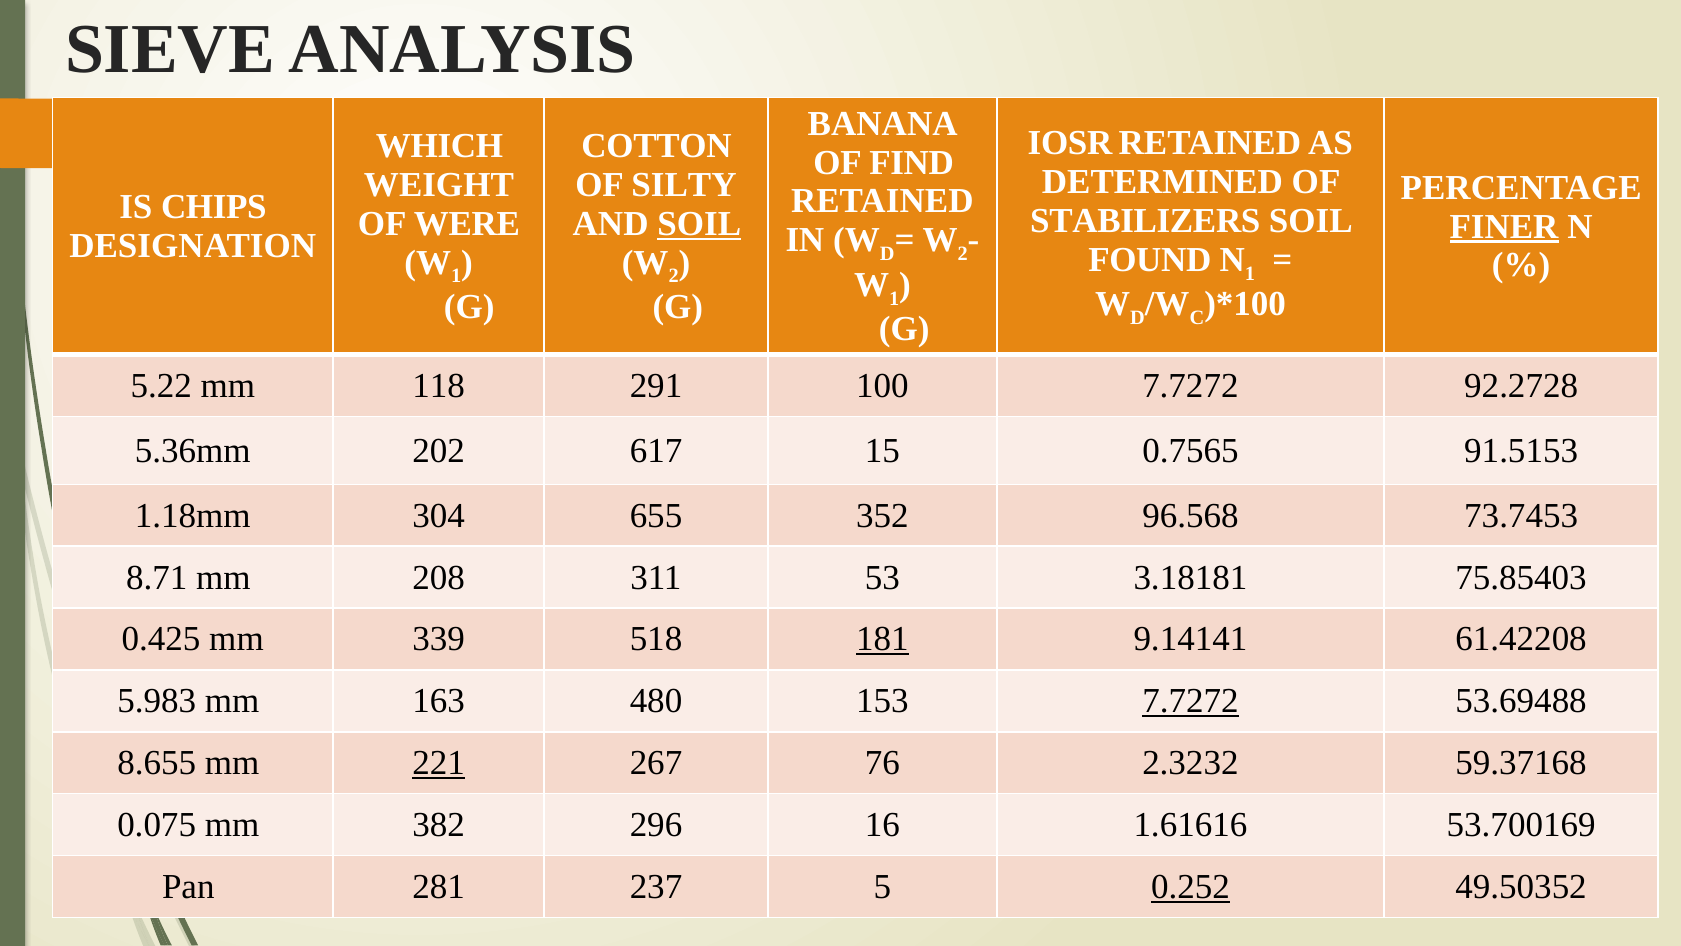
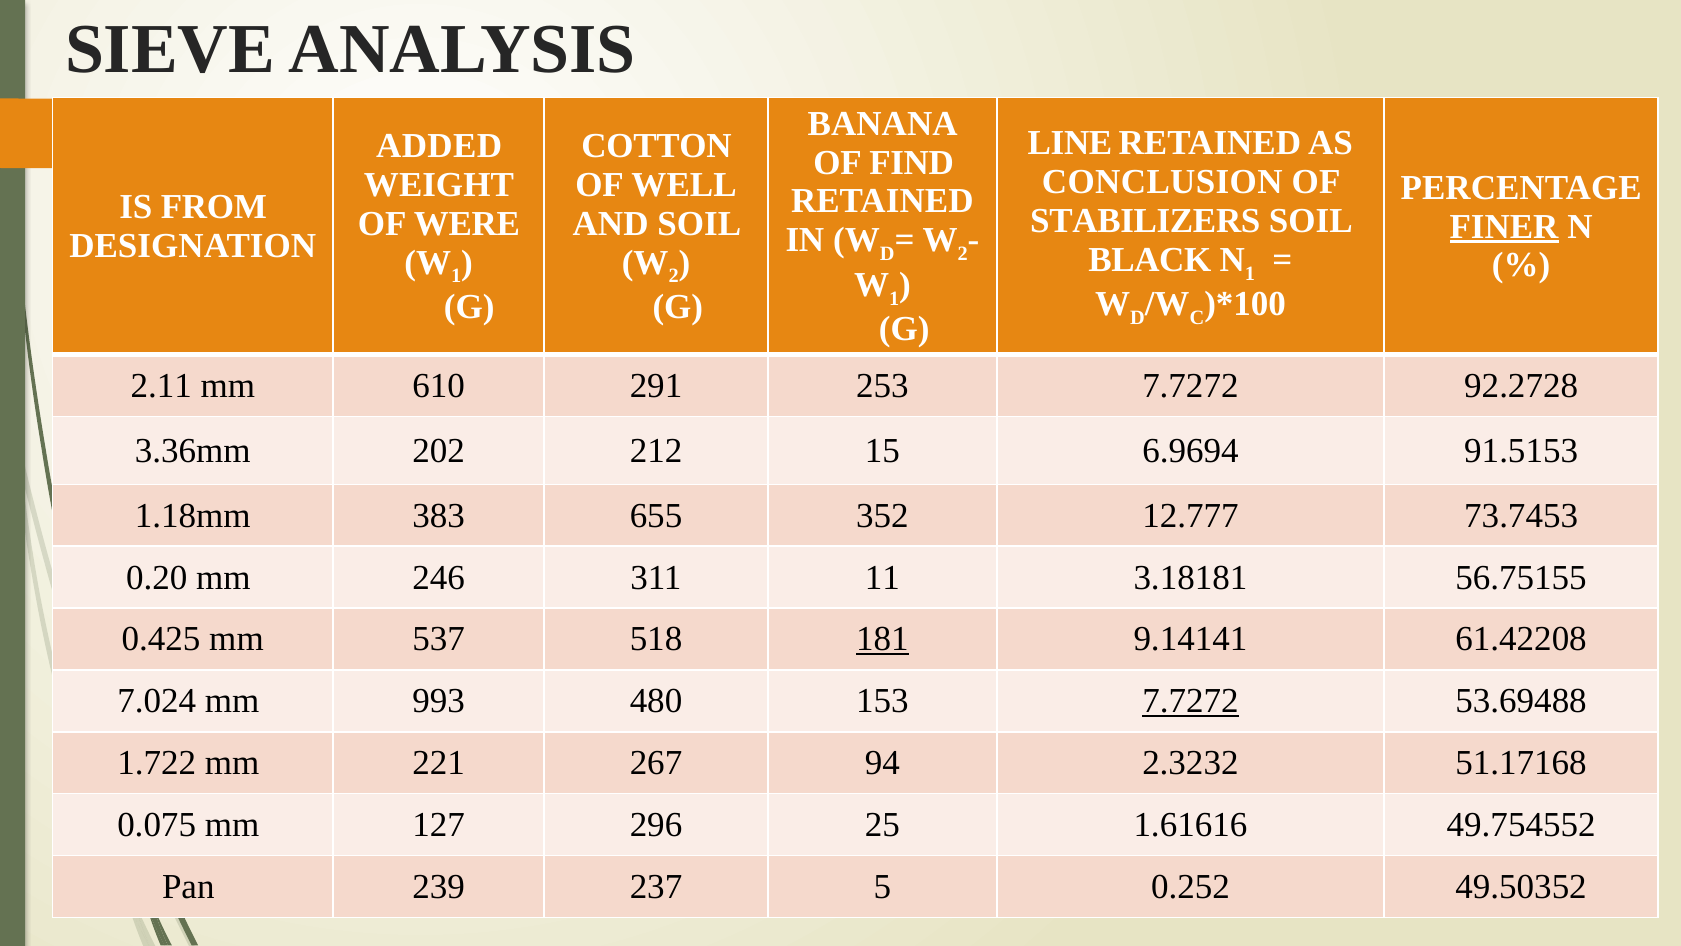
IOSR: IOSR -> LINE
WHICH: WHICH -> ADDED
DETERMINED: DETERMINED -> CONCLUSION
SILTY: SILTY -> WELL
CHIPS: CHIPS -> FROM
SOIL at (699, 224) underline: present -> none
FOUND: FOUND -> BLACK
5.22: 5.22 -> 2.11
118: 118 -> 610
100: 100 -> 253
5.36mm: 5.36mm -> 3.36mm
617: 617 -> 212
0.7565: 0.7565 -> 6.9694
304: 304 -> 383
96.568: 96.568 -> 12.777
8.71: 8.71 -> 0.20
208: 208 -> 246
53: 53 -> 11
75.85403: 75.85403 -> 56.75155
339: 339 -> 537
5.983: 5.983 -> 7.024
163: 163 -> 993
8.655: 8.655 -> 1.722
221 underline: present -> none
76: 76 -> 94
59.37168: 59.37168 -> 51.17168
382: 382 -> 127
16: 16 -> 25
53.700169: 53.700169 -> 49.754552
281: 281 -> 239
0.252 underline: present -> none
